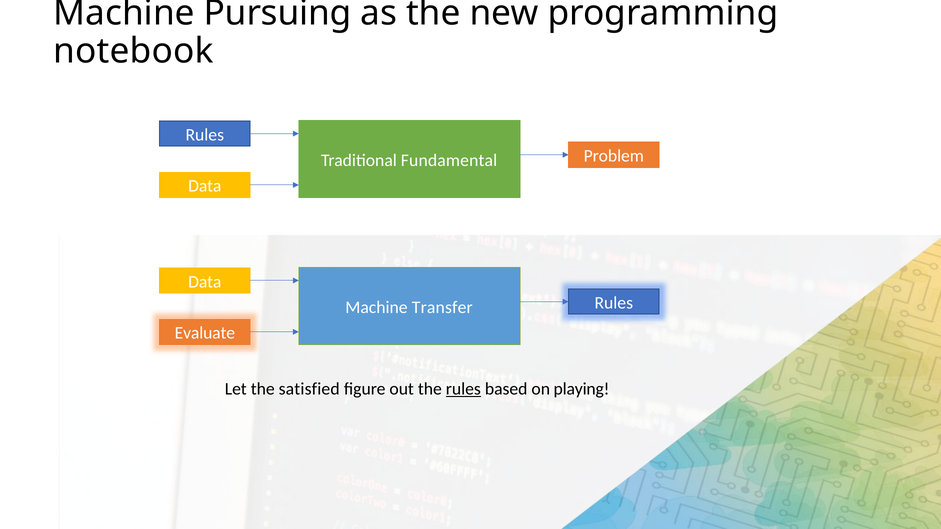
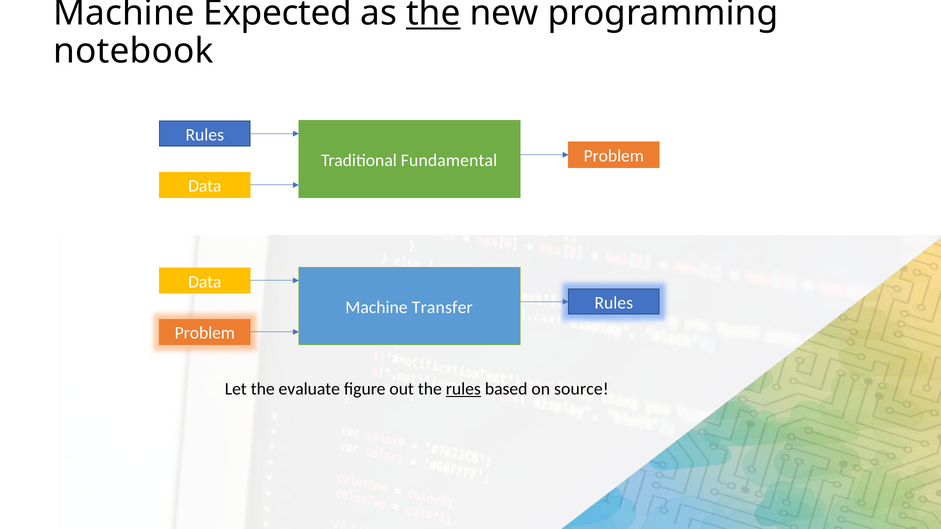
Pursuing: Pursuing -> Expected
the at (433, 13) underline: none -> present
Evaluate at (205, 333): Evaluate -> Problem
satisfied: satisfied -> evaluate
playing: playing -> source
